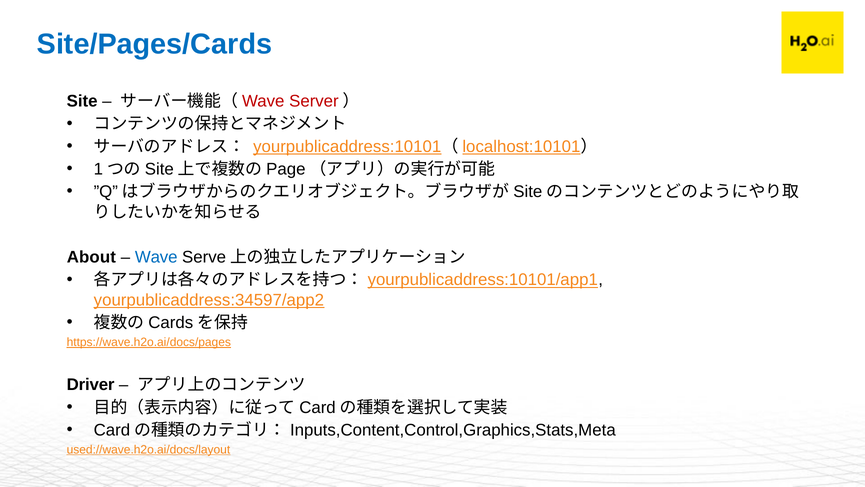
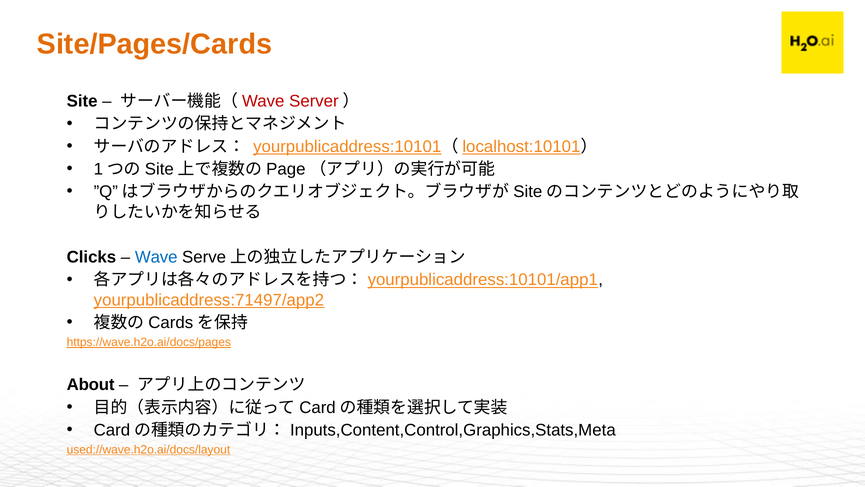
Site/Pages/Cards colour: blue -> orange
About: About -> Clicks
yourpublicaddress:34597/app2: yourpublicaddress:34597/app2 -> yourpublicaddress:71497/app2
Driver: Driver -> About
